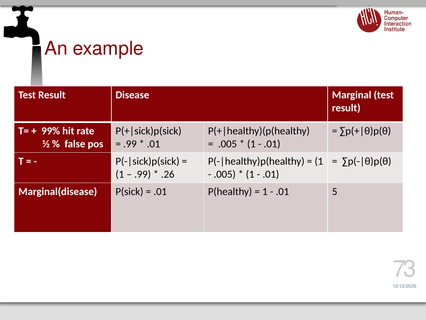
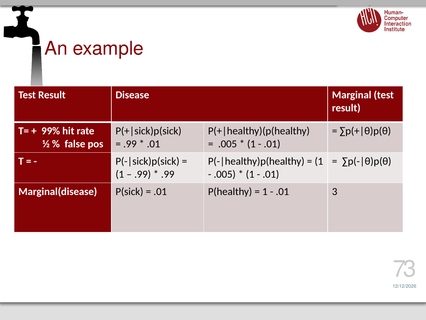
.26 at (168, 174): .26 -> .99
5: 5 -> 3
